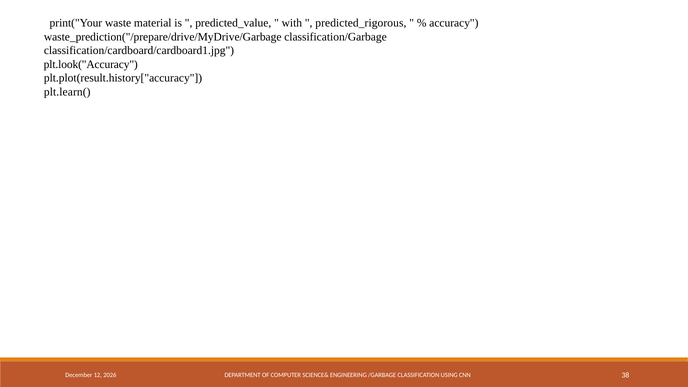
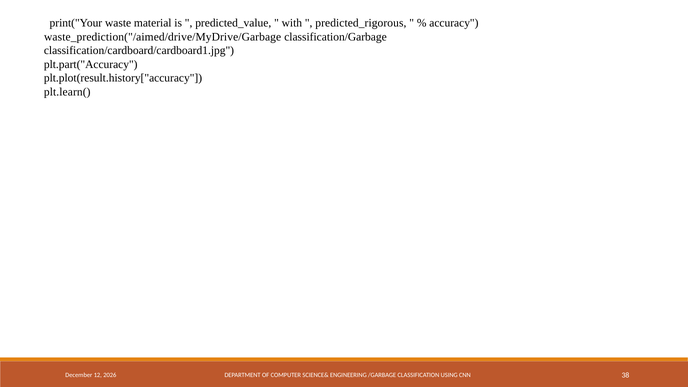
waste_prediction("/prepare/drive/MyDrive/Garbage: waste_prediction("/prepare/drive/MyDrive/Garbage -> waste_prediction("/aimed/drive/MyDrive/Garbage
plt.look("Accuracy: plt.look("Accuracy -> plt.part("Accuracy
